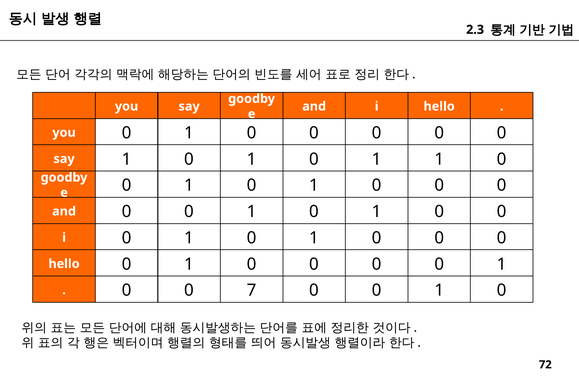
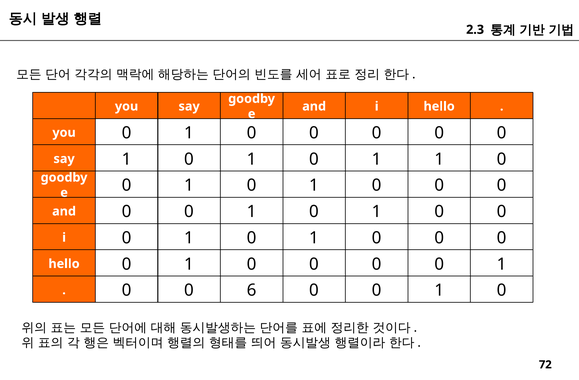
7: 7 -> 6
